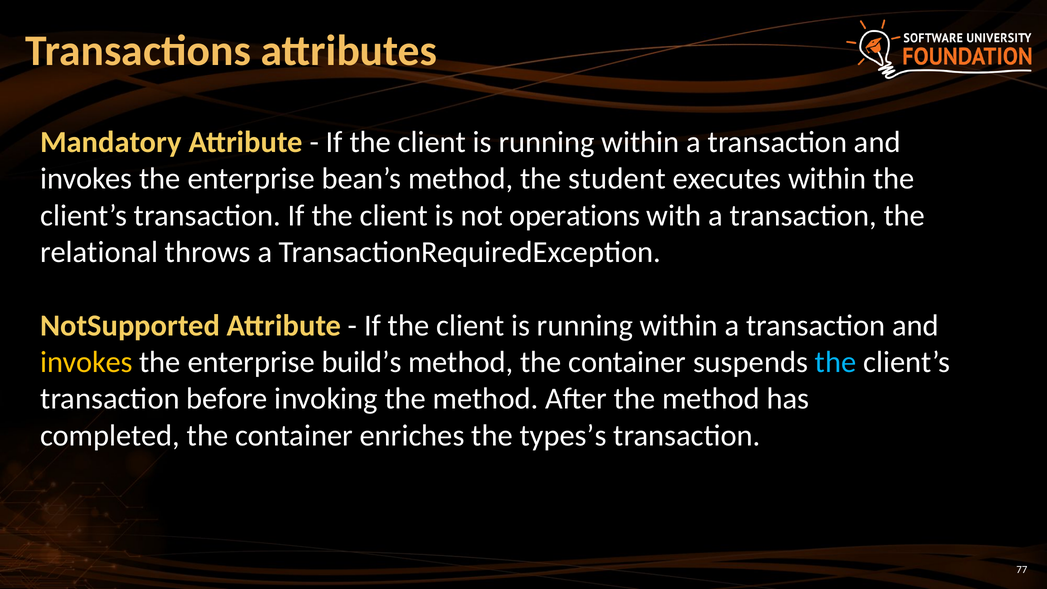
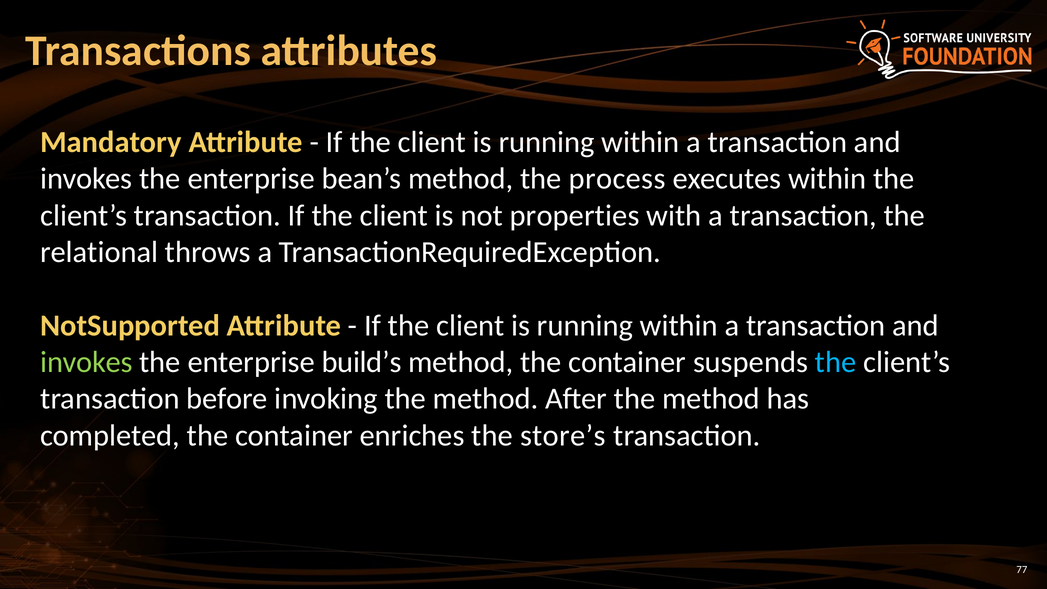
student: student -> process
operations: operations -> properties
invokes at (86, 362) colour: yellow -> light green
types’s: types’s -> store’s
